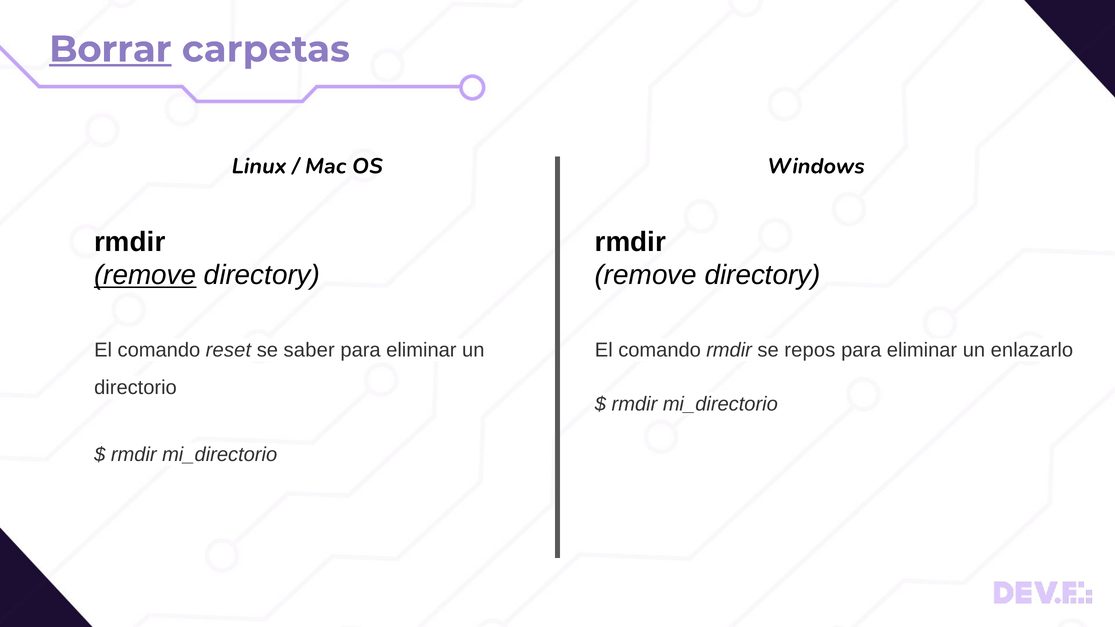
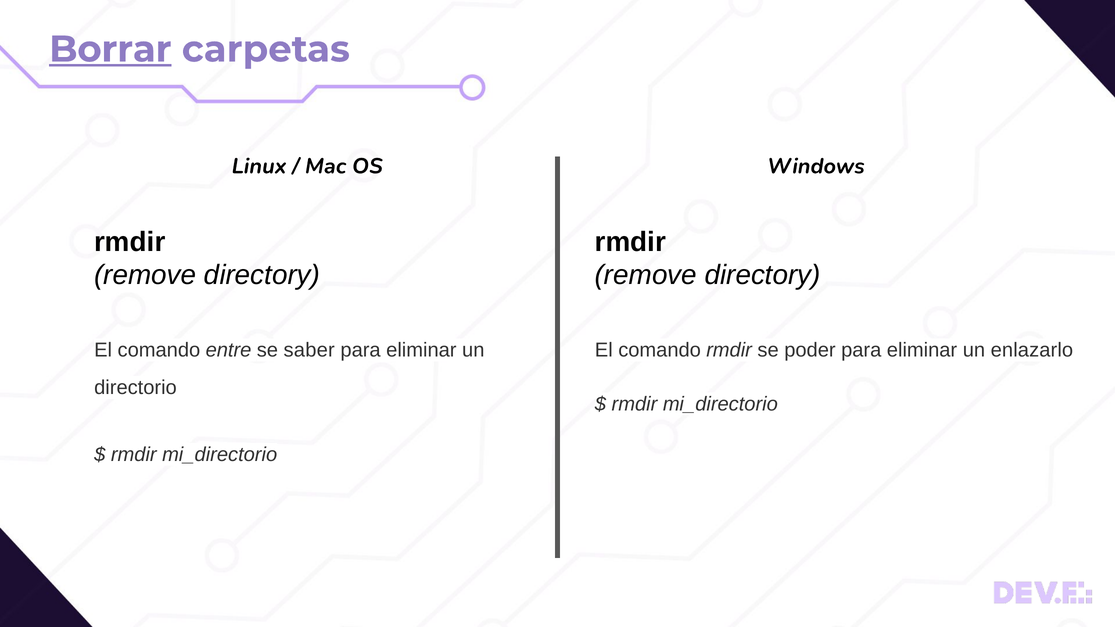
remove at (145, 275) underline: present -> none
reset: reset -> entre
repos: repos -> poder
